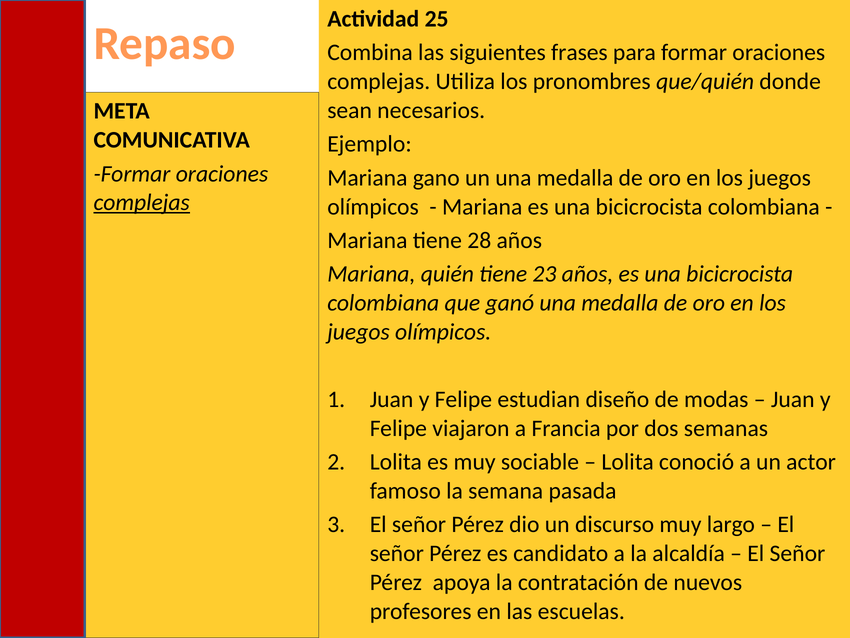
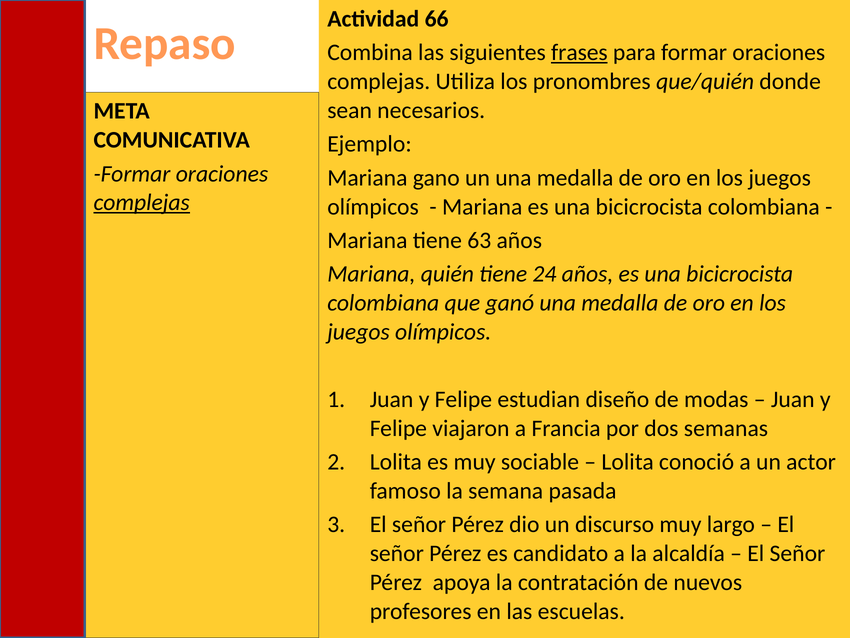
25: 25 -> 66
frases underline: none -> present
28: 28 -> 63
23: 23 -> 24
